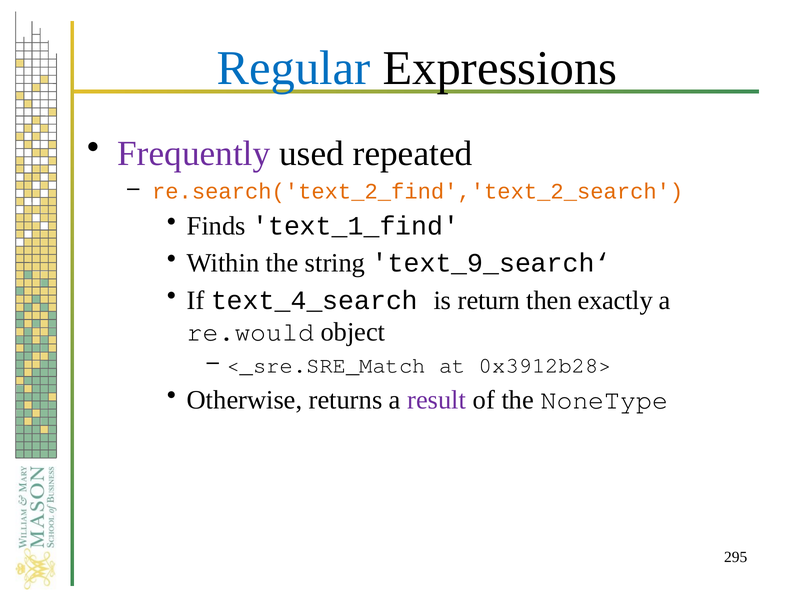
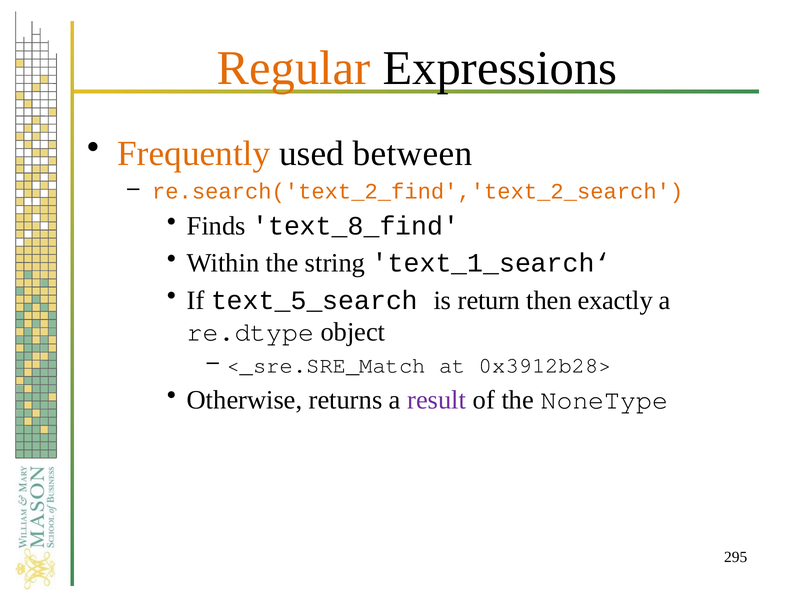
Regular colour: blue -> orange
Frequently colour: purple -> orange
repeated: repeated -> between
text_1_find: text_1_find -> text_8_find
text_9_search‘: text_9_search‘ -> text_1_search‘
text_4_search: text_4_search -> text_5_search
re.would: re.would -> re.dtype
